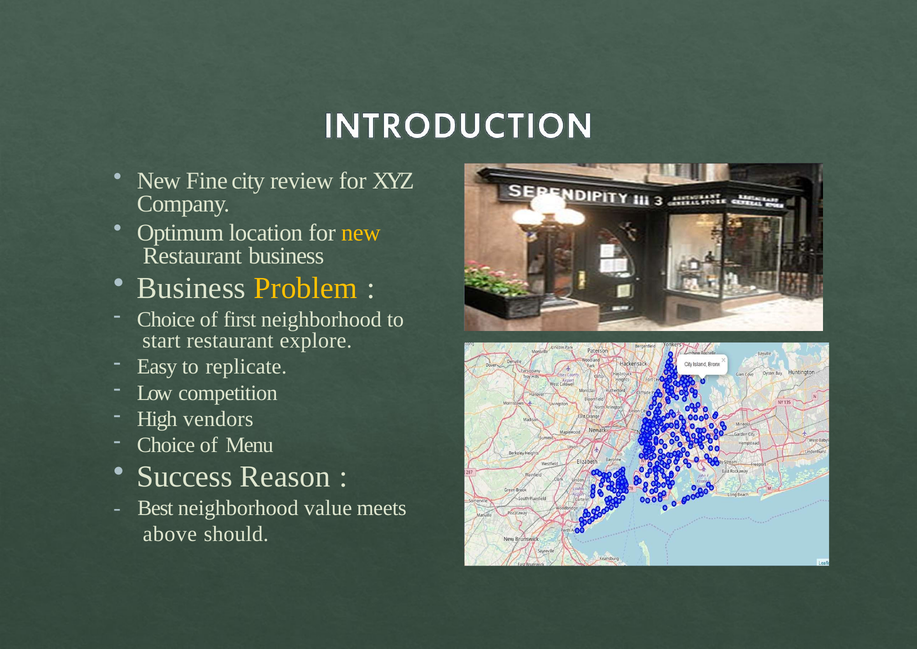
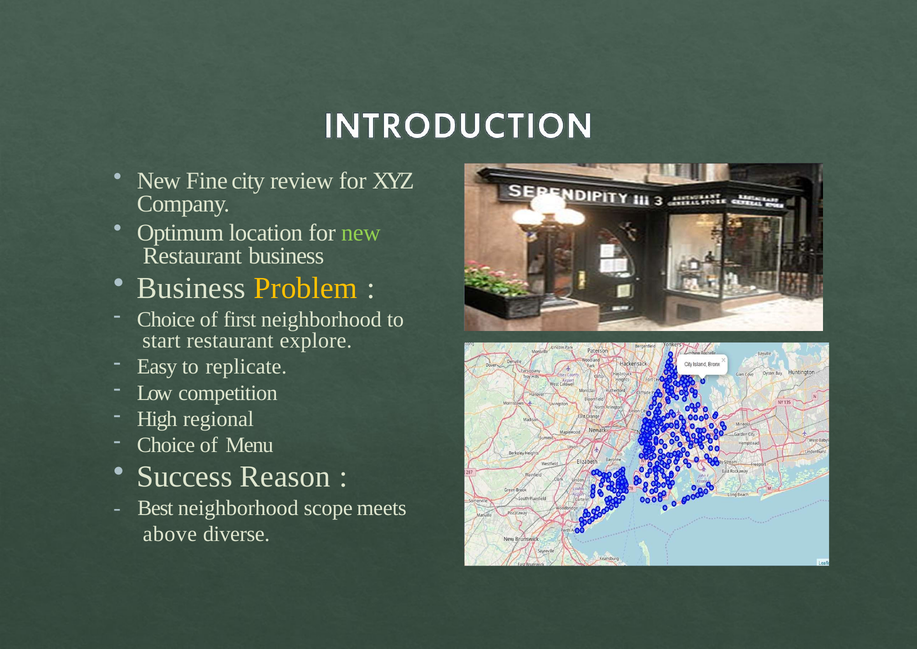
new at (361, 232) colour: yellow -> light green
vendors: vendors -> regional
value: value -> scope
should: should -> diverse
